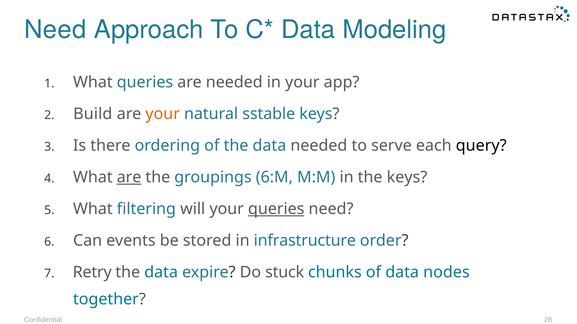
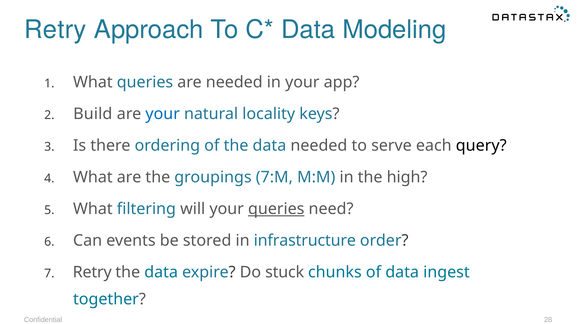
Need at (55, 30): Need -> Retry
your at (163, 114) colour: orange -> blue
sstable: sstable -> locality
are at (129, 177) underline: present -> none
6:M: 6:M -> 7:M
the keys: keys -> high
nodes: nodes -> ingest
